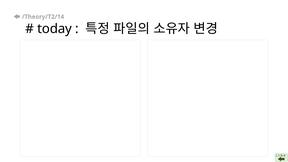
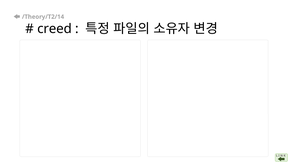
today: today -> creed
